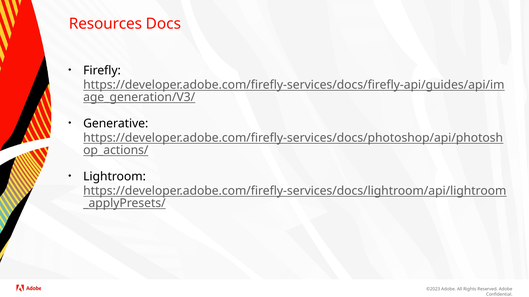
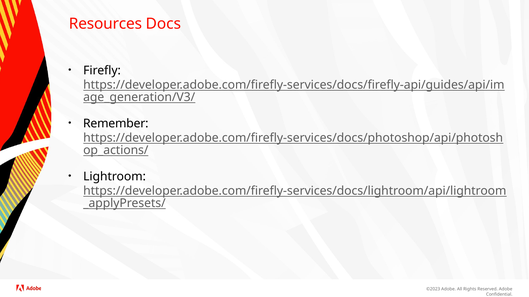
Generative: Generative -> Remember
